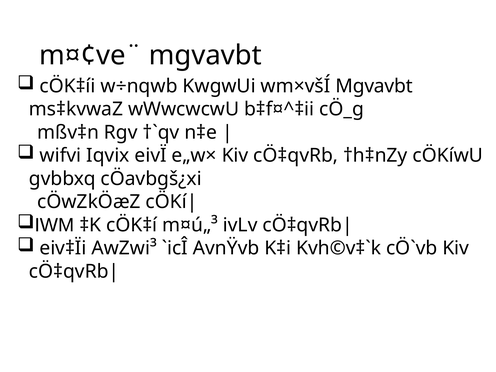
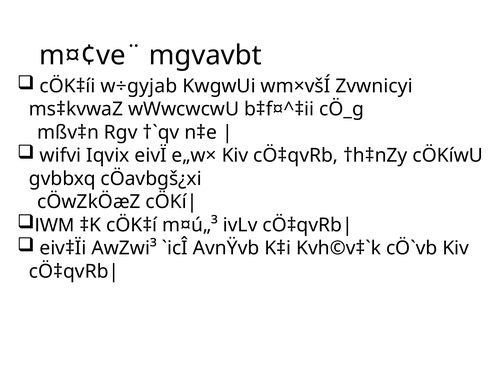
w÷nqwb: w÷nqwb -> w÷gyjab
wm×všÍ Mgvavbt: Mgvavbt -> Zvwnicyi
